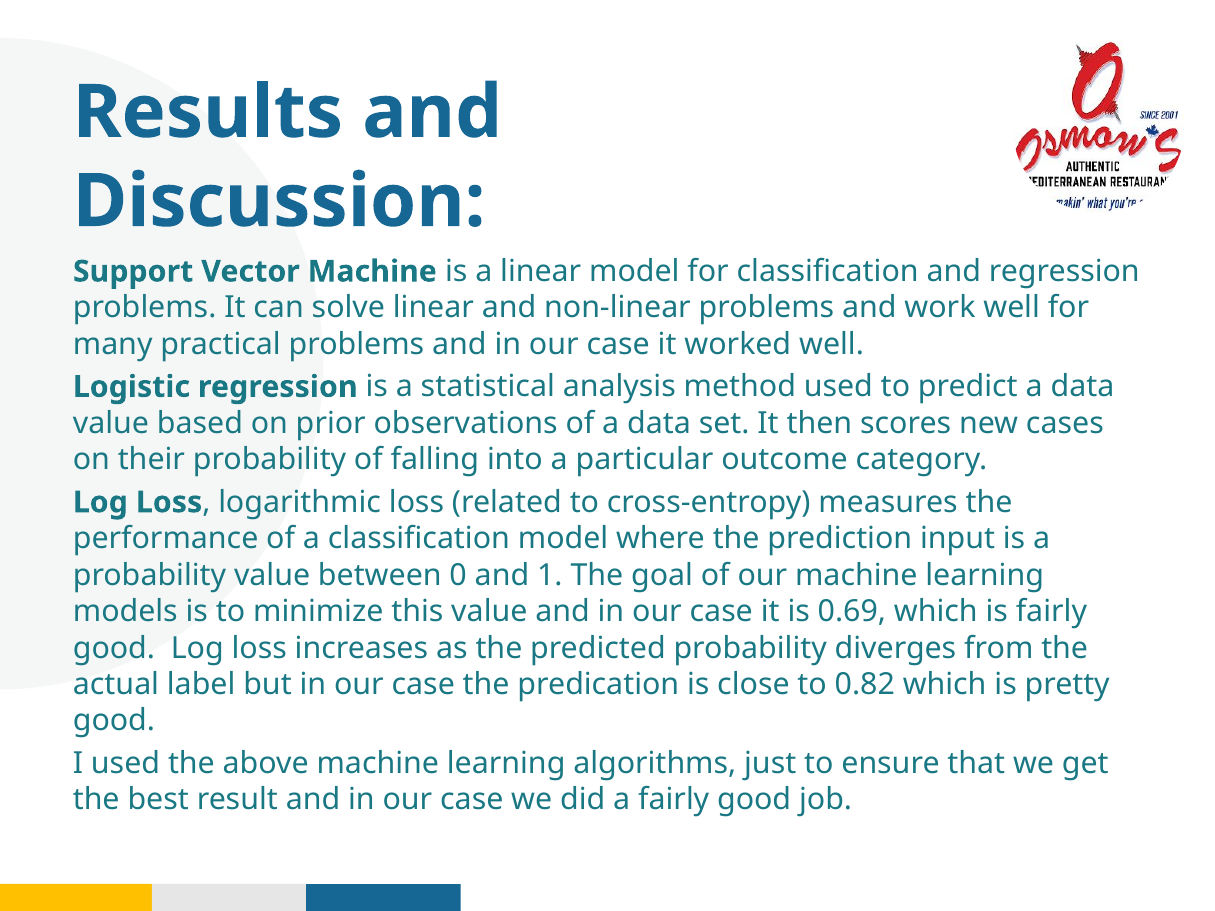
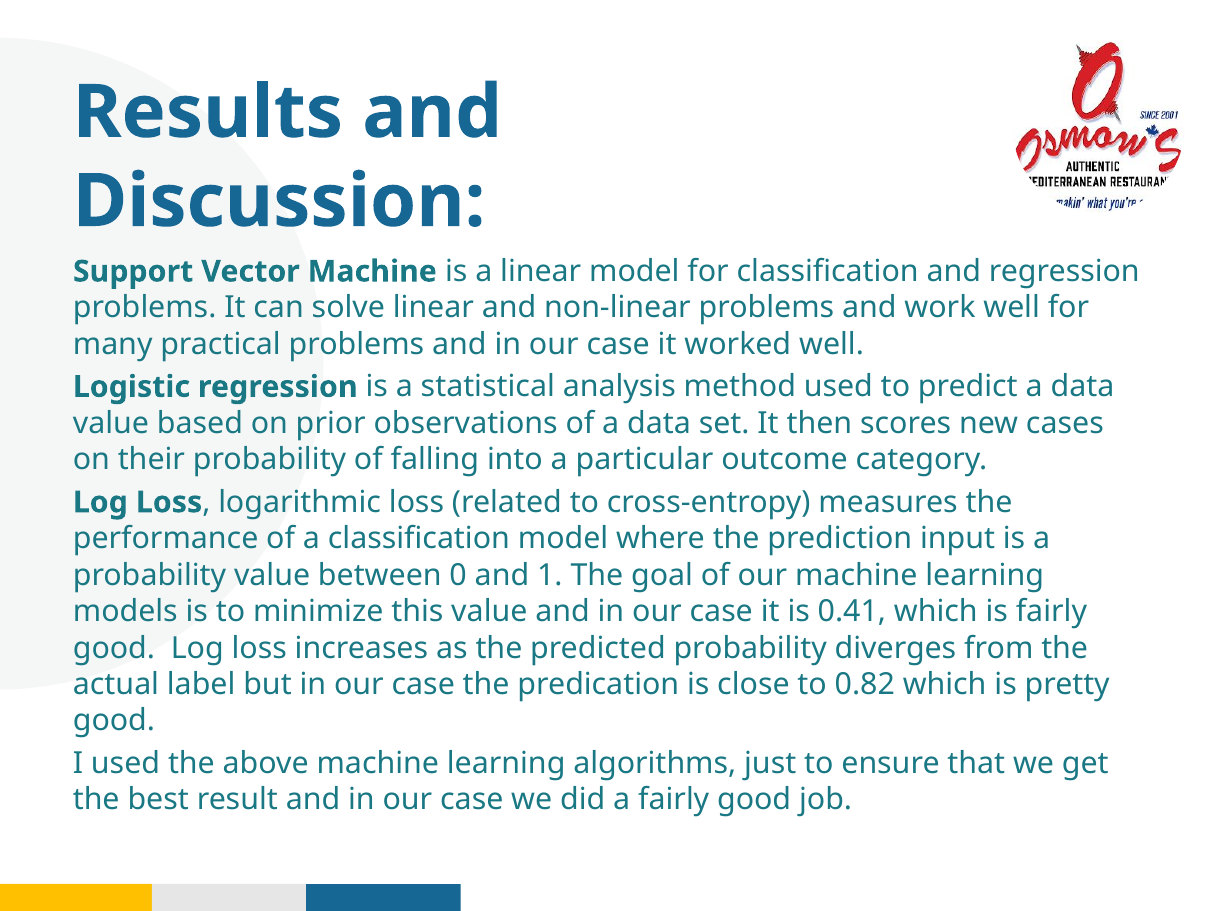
0.69: 0.69 -> 0.41
